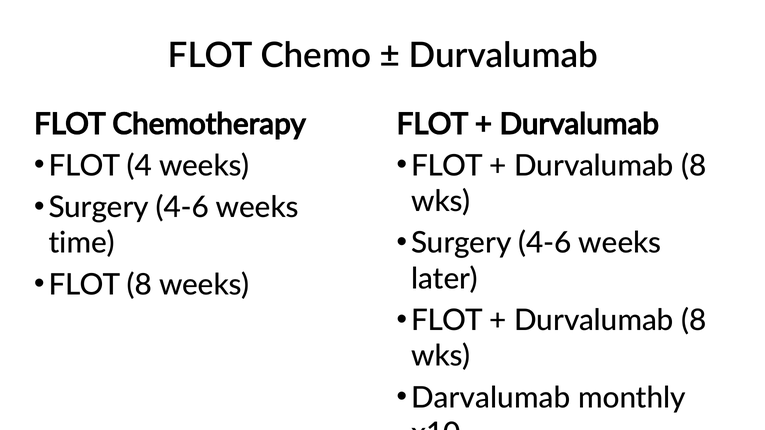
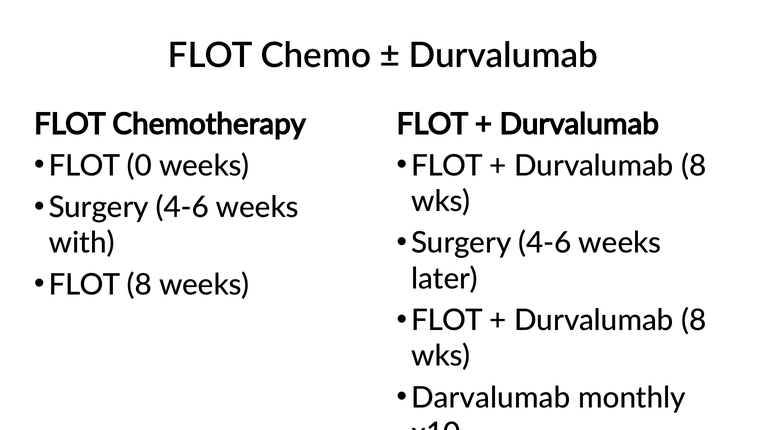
4: 4 -> 0
time: time -> with
